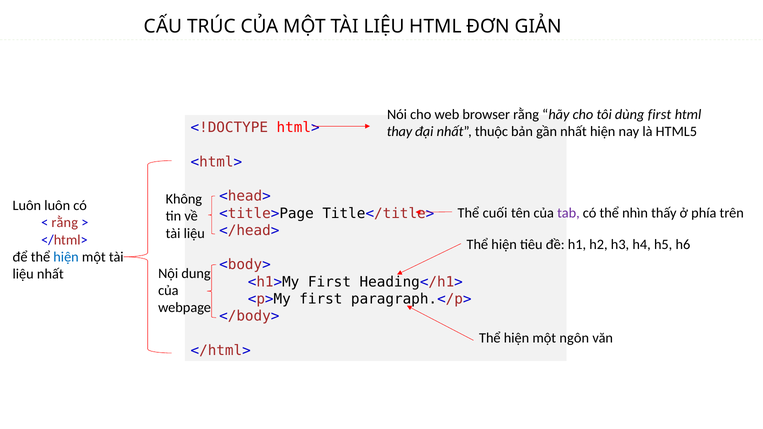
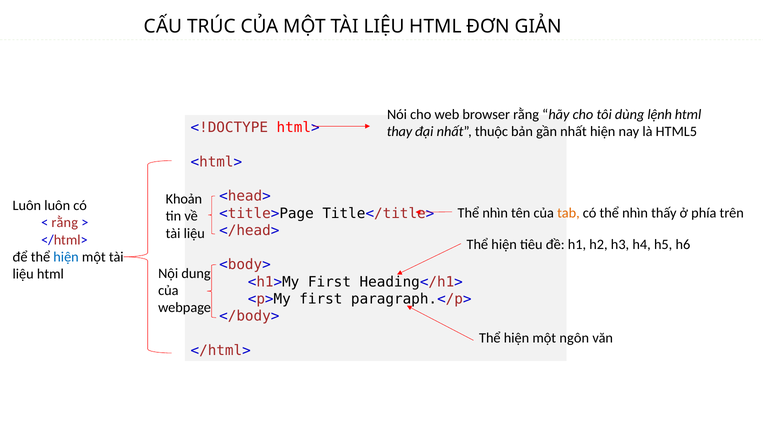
dùng first: first -> lệnh
Không: Không -> Khoản
cuối at (495, 213): cuối -> nhìn
tab colour: purple -> orange
nhất at (50, 274): nhất -> html
